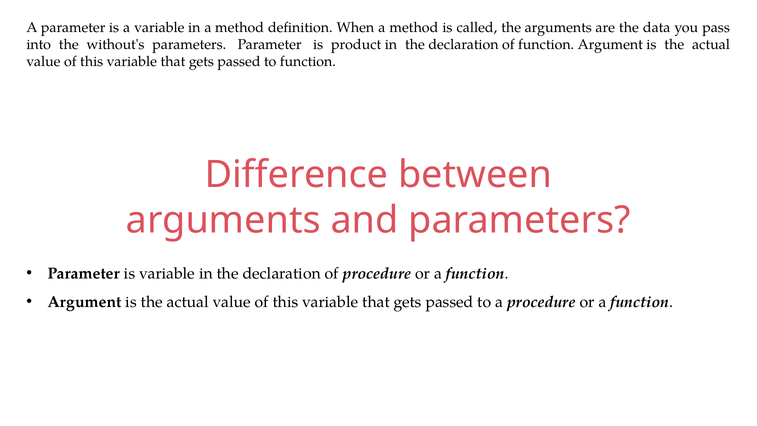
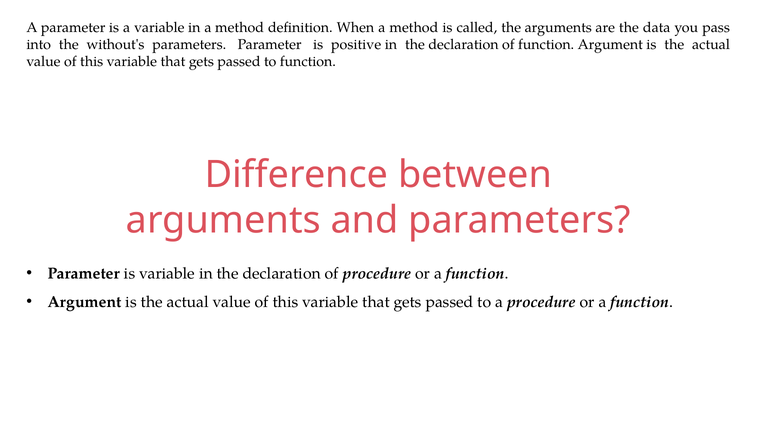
product: product -> positive
